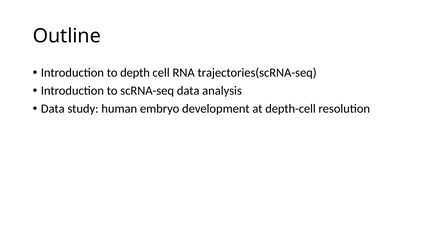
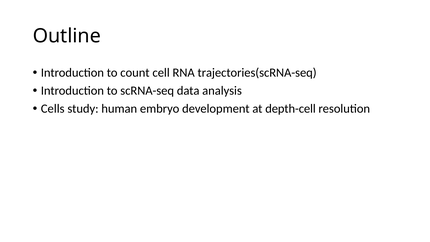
depth: depth -> count
Data at (53, 109): Data -> Cells
